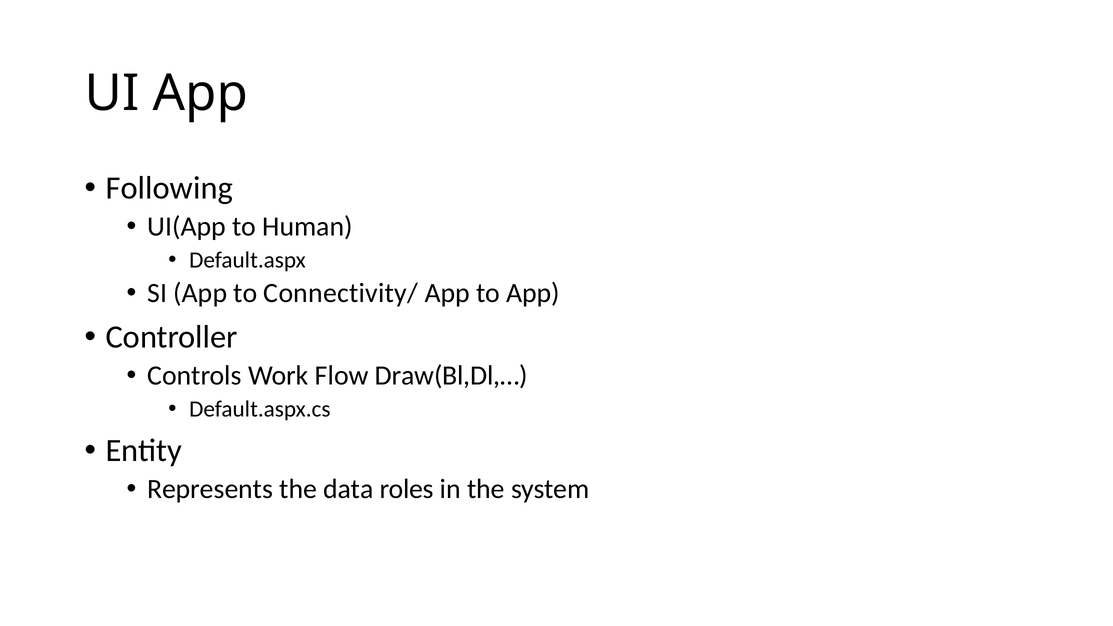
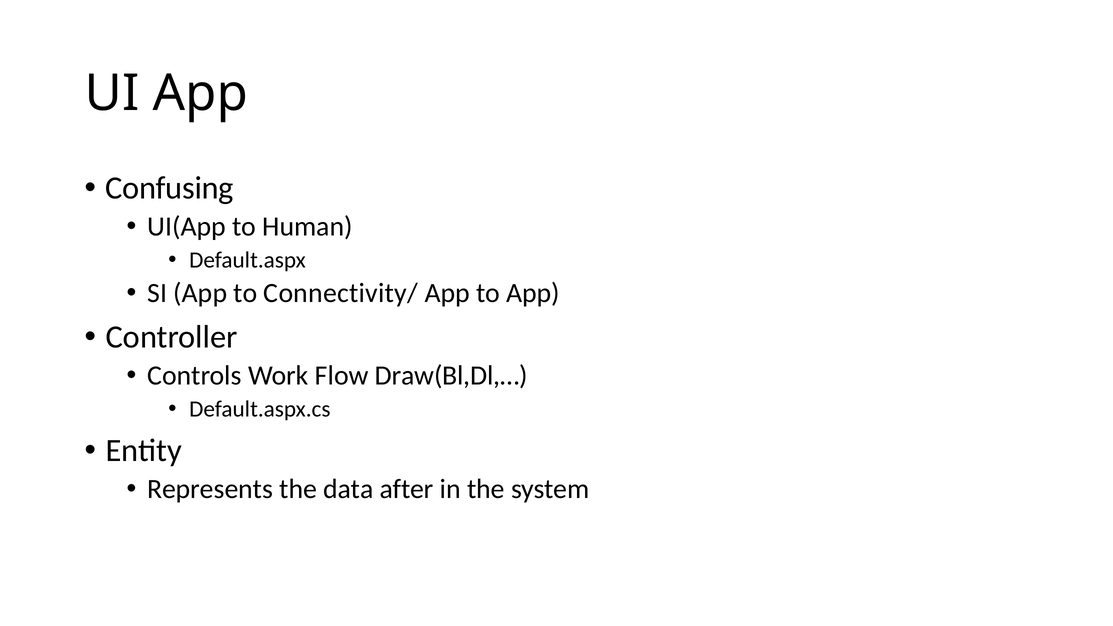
Following: Following -> Confusing
roles: roles -> after
